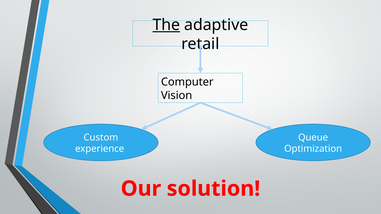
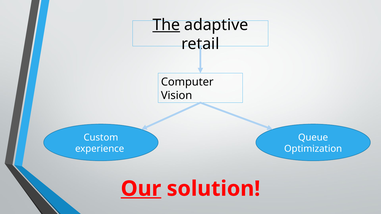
Our underline: none -> present
